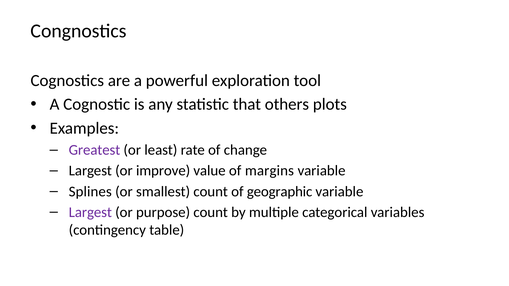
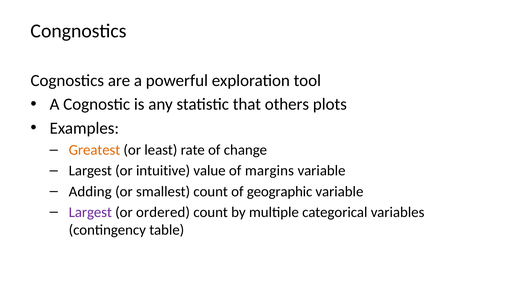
Greatest colour: purple -> orange
improve: improve -> intuitive
Splines: Splines -> Adding
purpose: purpose -> ordered
